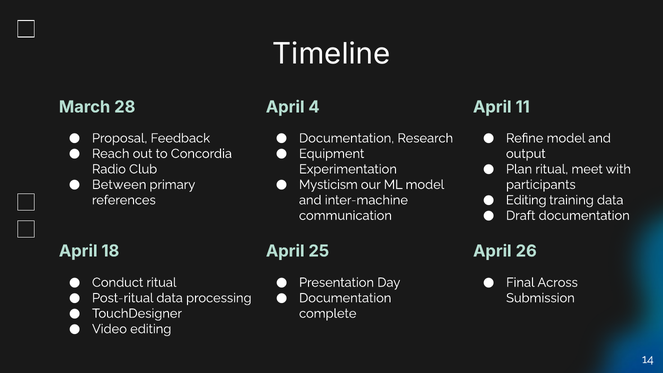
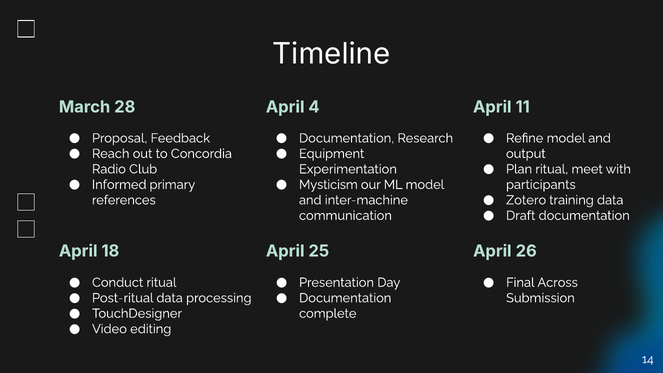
Between: Between -> Informed
Editing at (526, 200): Editing -> Zotero
